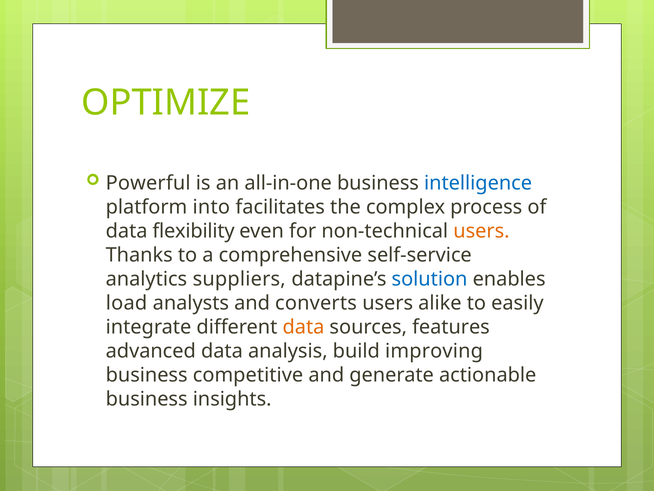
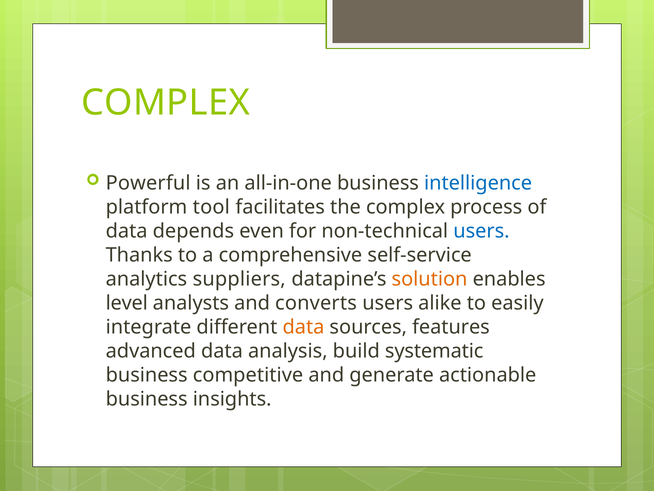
OPTIMIZE at (166, 103): OPTIMIZE -> COMPLEX
into: into -> tool
flexibility: flexibility -> depends
users at (481, 231) colour: orange -> blue
solution colour: blue -> orange
load: load -> level
improving: improving -> systematic
